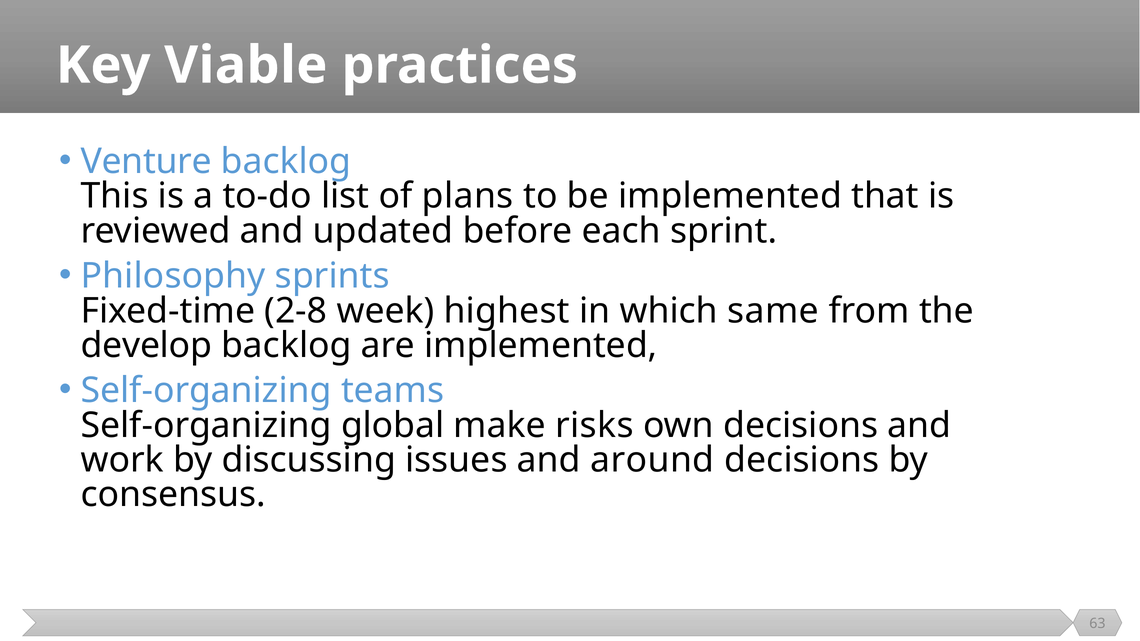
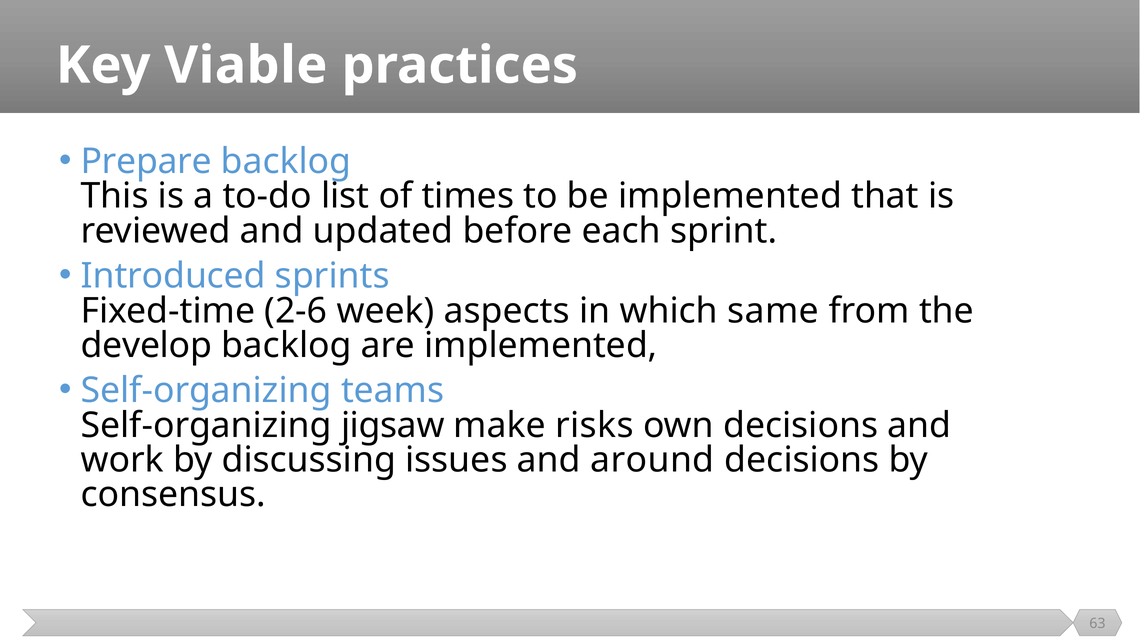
Venture: Venture -> Prepare
plans: plans -> times
Philosophy: Philosophy -> Introduced
2-8: 2-8 -> 2-6
highest: highest -> aspects
global: global -> jigsaw
